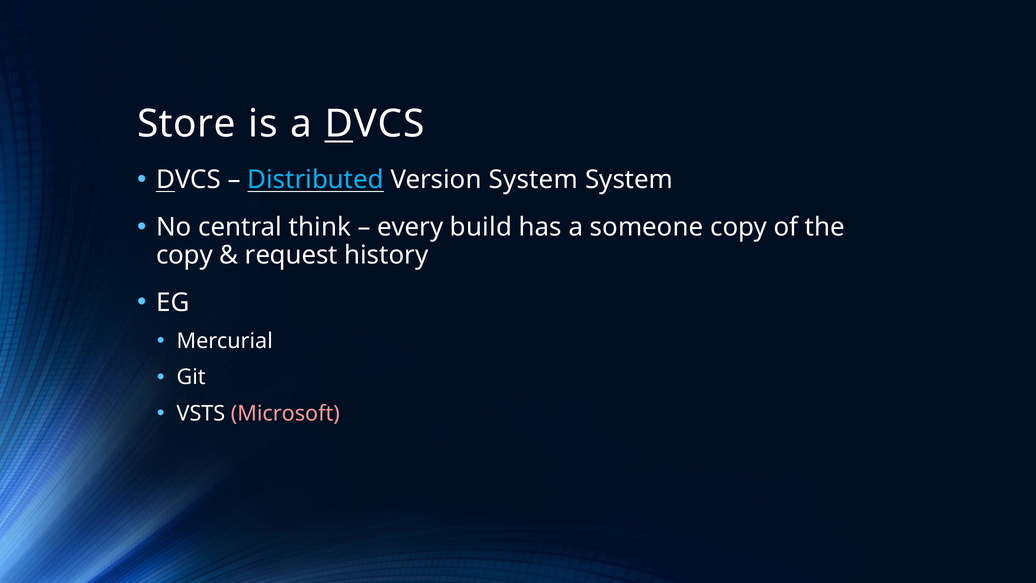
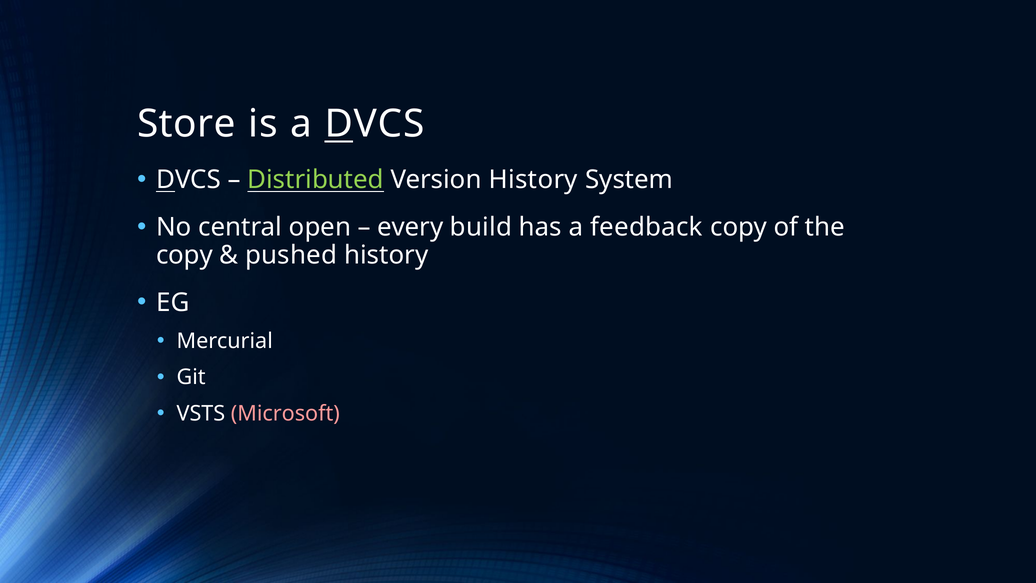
Distributed colour: light blue -> light green
Version System: System -> History
think: think -> open
someone: someone -> feedback
request: request -> pushed
